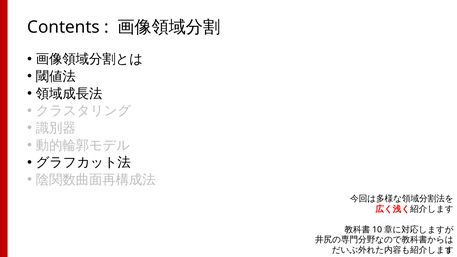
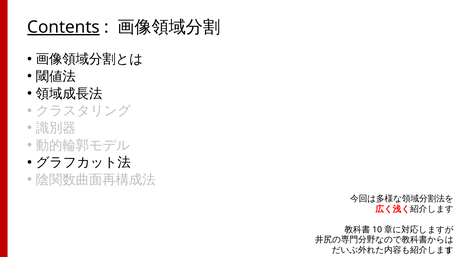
Contents underline: none -> present
